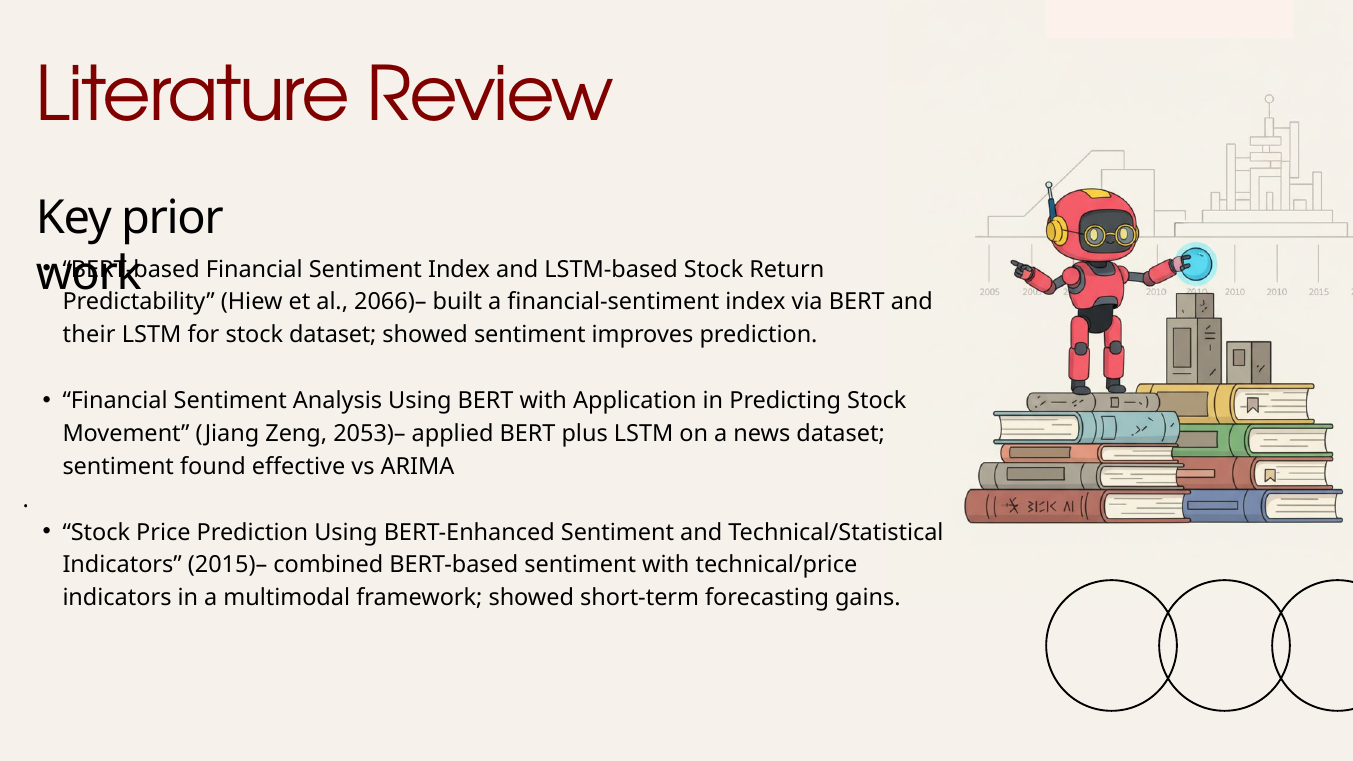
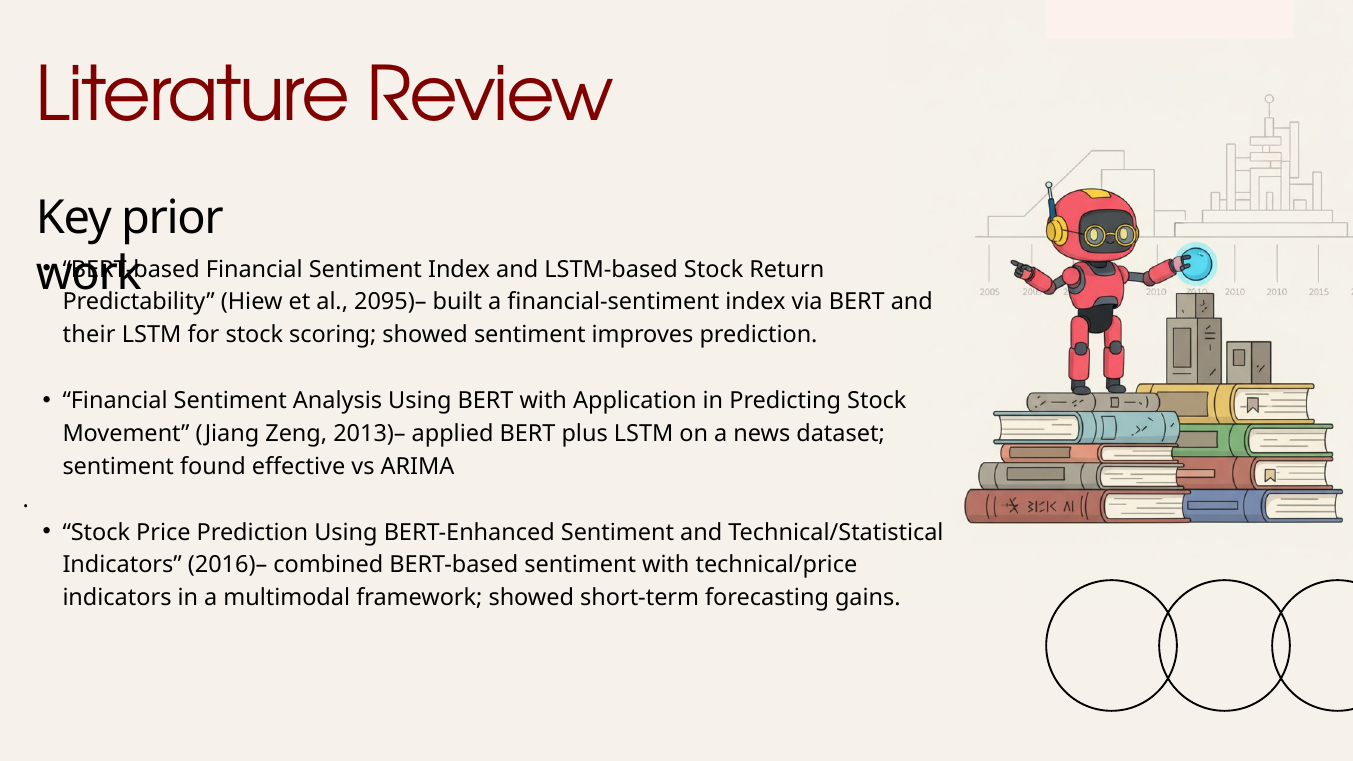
2066)–: 2066)– -> 2095)–
stock dataset: dataset -> scoring
2053)–: 2053)– -> 2013)–
2015)–: 2015)– -> 2016)–
